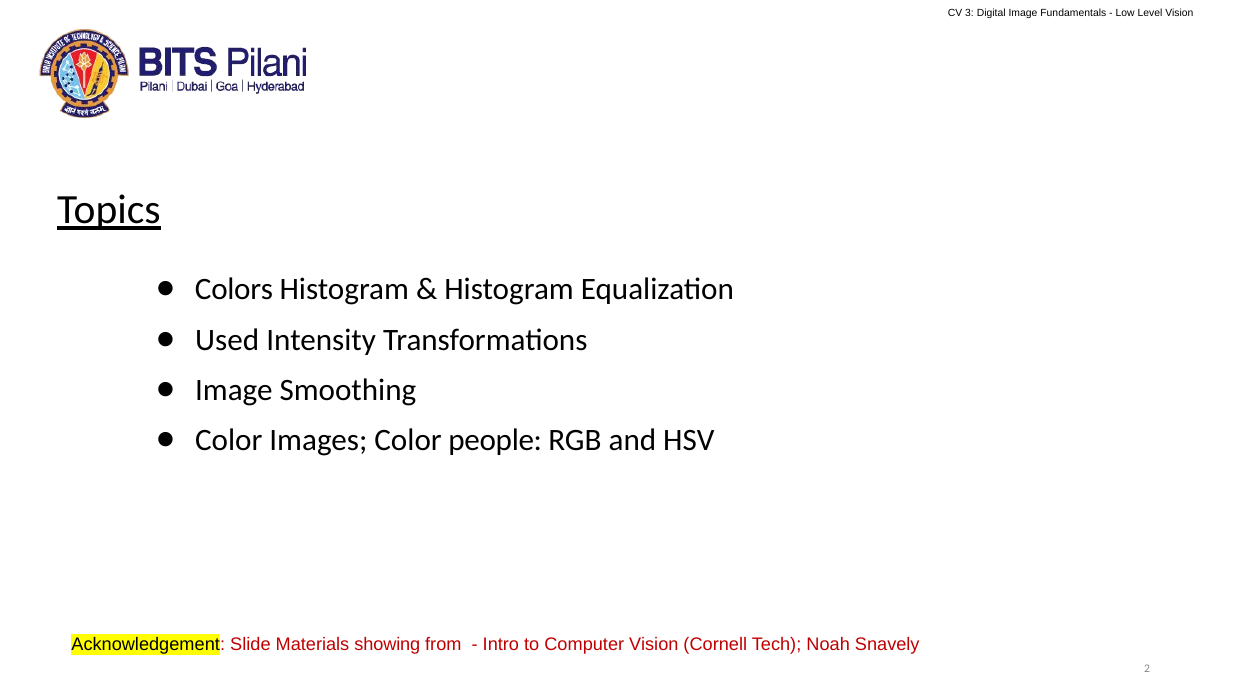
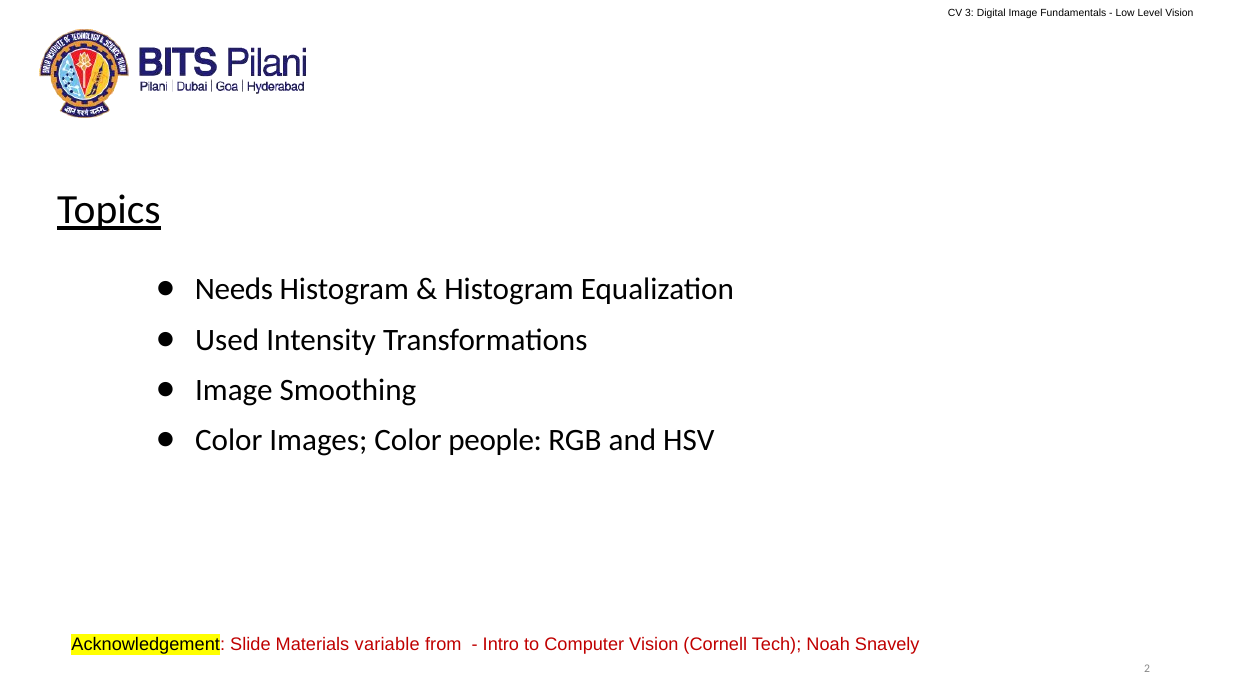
Colors: Colors -> Needs
showing: showing -> variable
